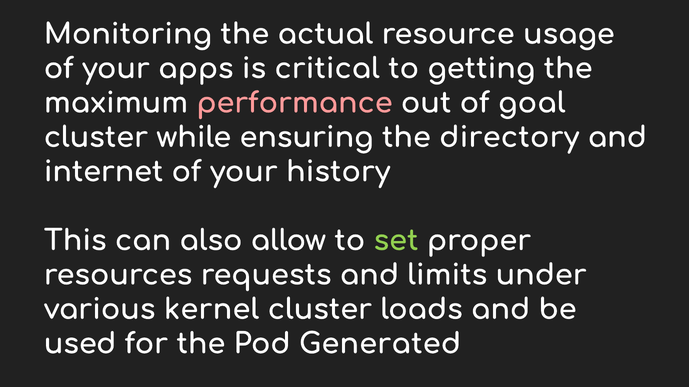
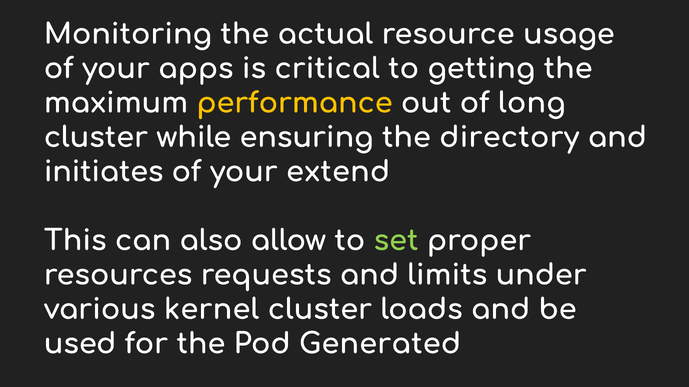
performance colour: pink -> yellow
goal: goal -> long
internet: internet -> initiates
history: history -> extend
